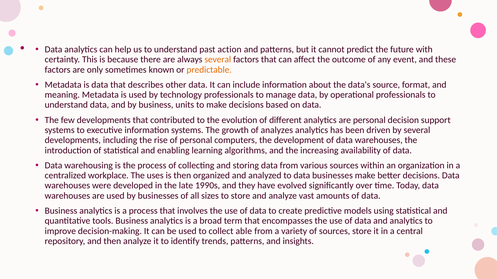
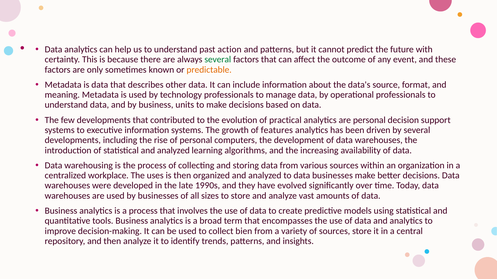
several at (218, 60) colour: orange -> green
different: different -> practical
analyzes: analyzes -> features
statistical and enabling: enabling -> analyzed
able: able -> bien
